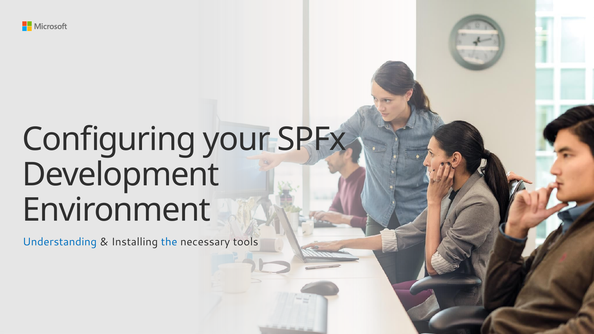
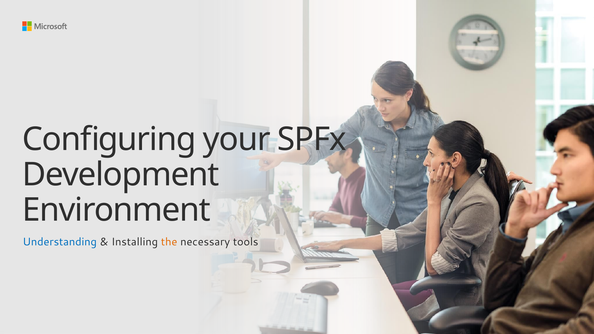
the colour: blue -> orange
